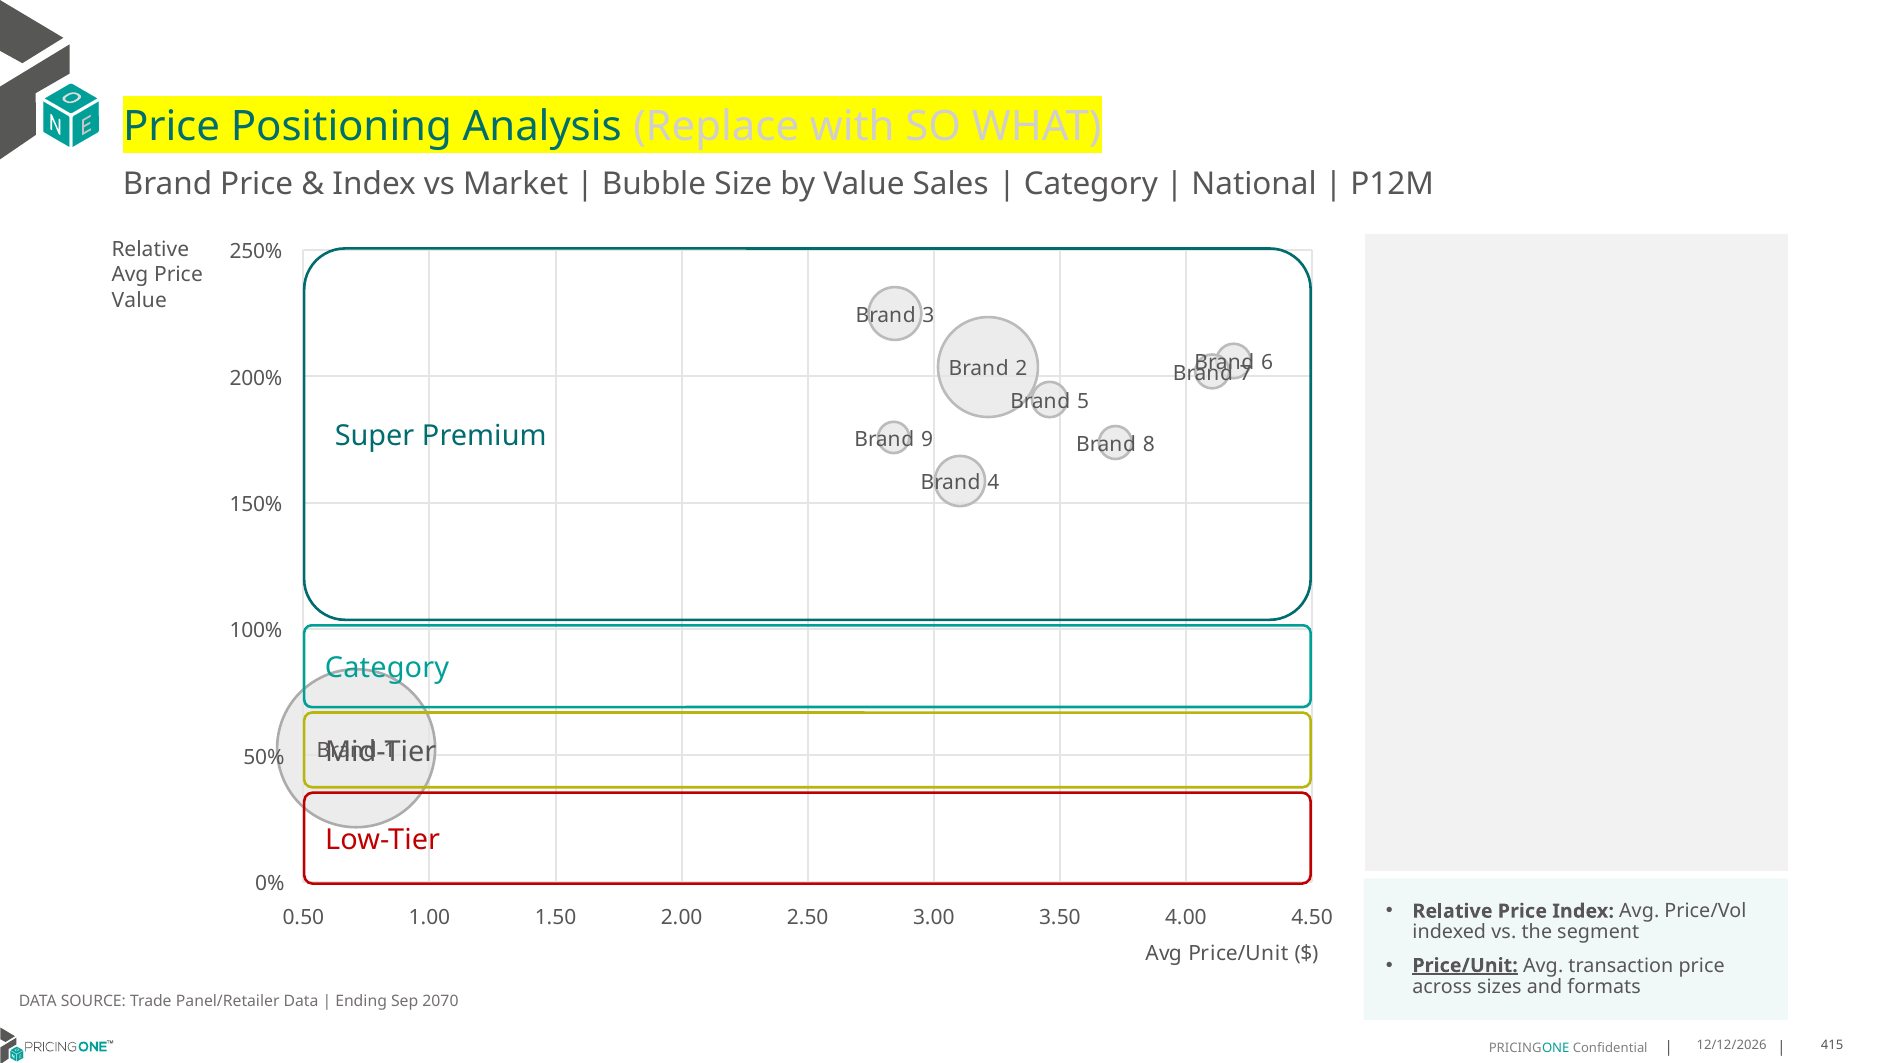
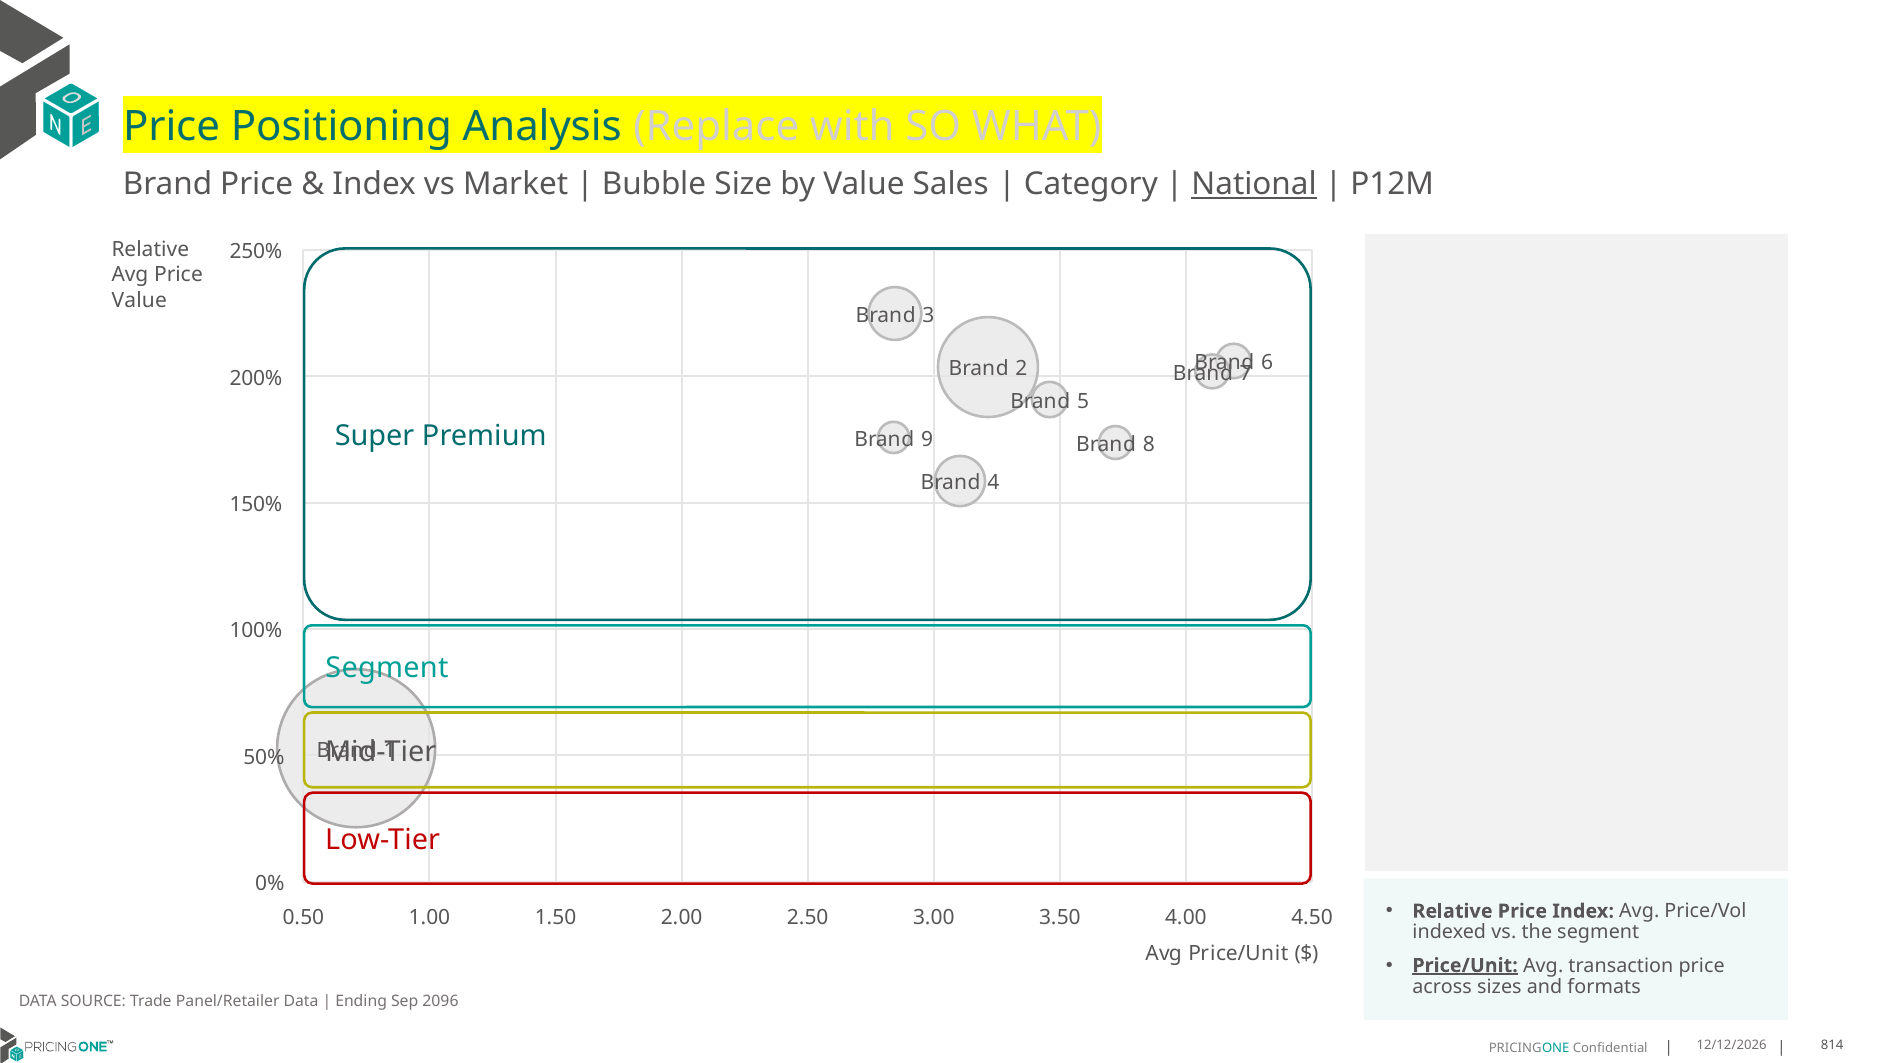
National underline: none -> present
Category at (387, 668): Category -> Segment
2070: 2070 -> 2096
415: 415 -> 814
